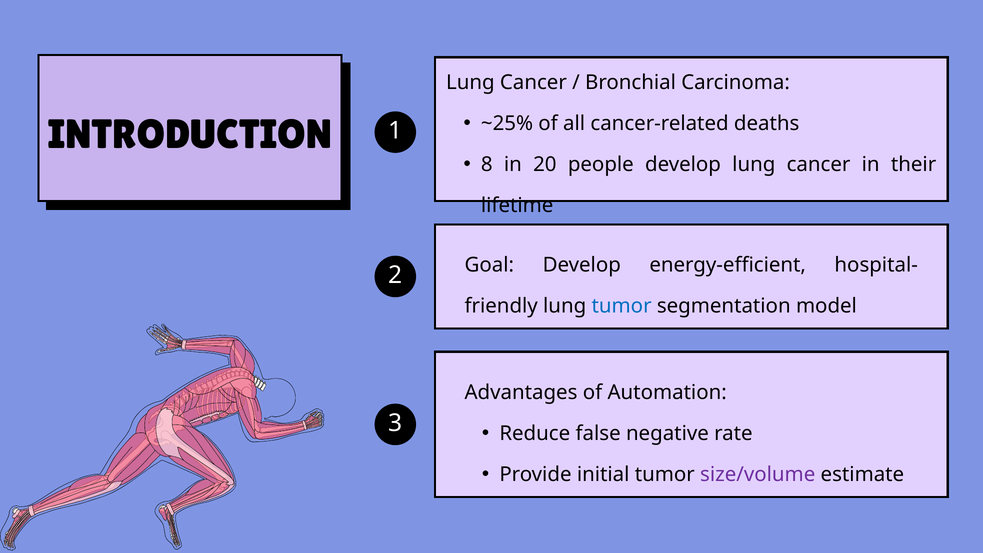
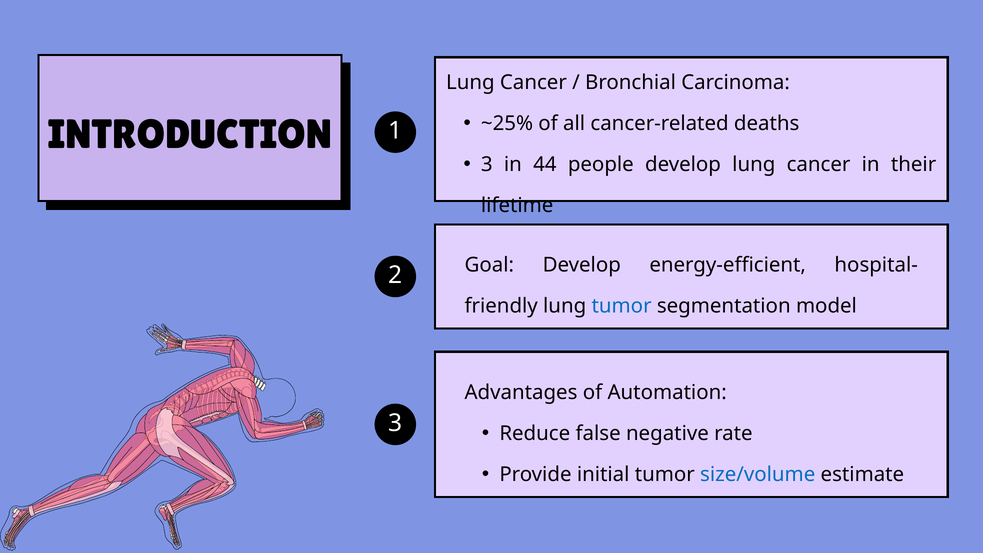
8 at (487, 164): 8 -> 3
20: 20 -> 44
size/volume colour: purple -> blue
